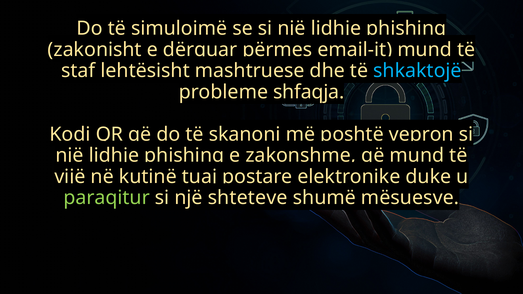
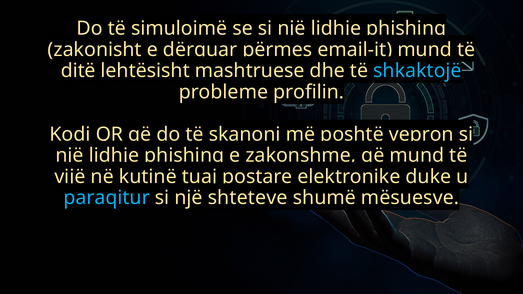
staf: staf -> ditë
shfaqja: shfaqja -> profilin
paraqitur colour: light green -> light blue
